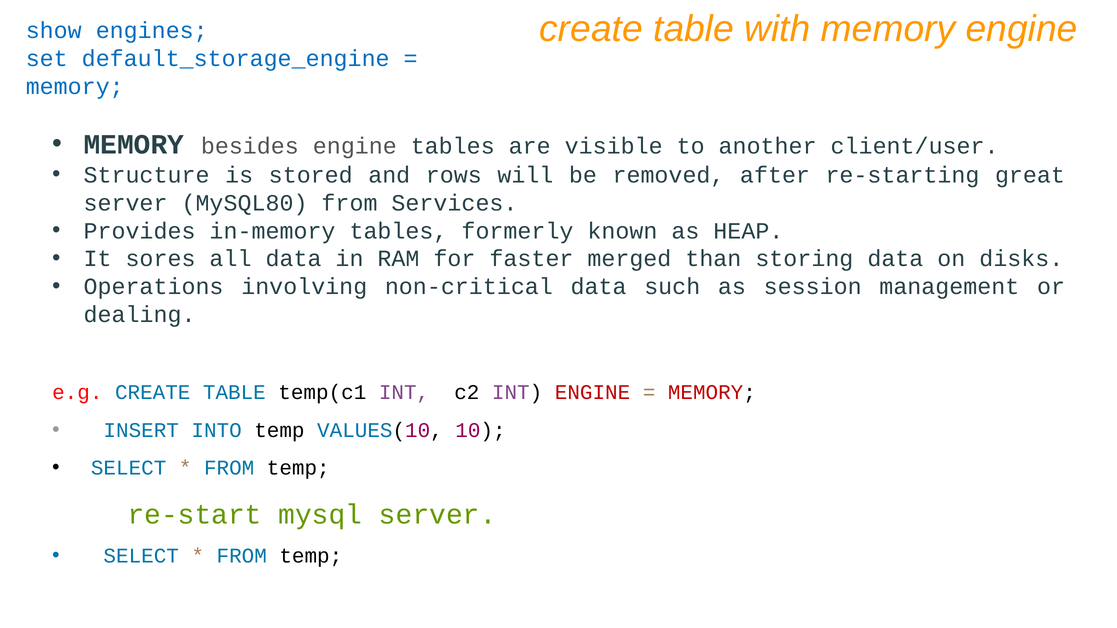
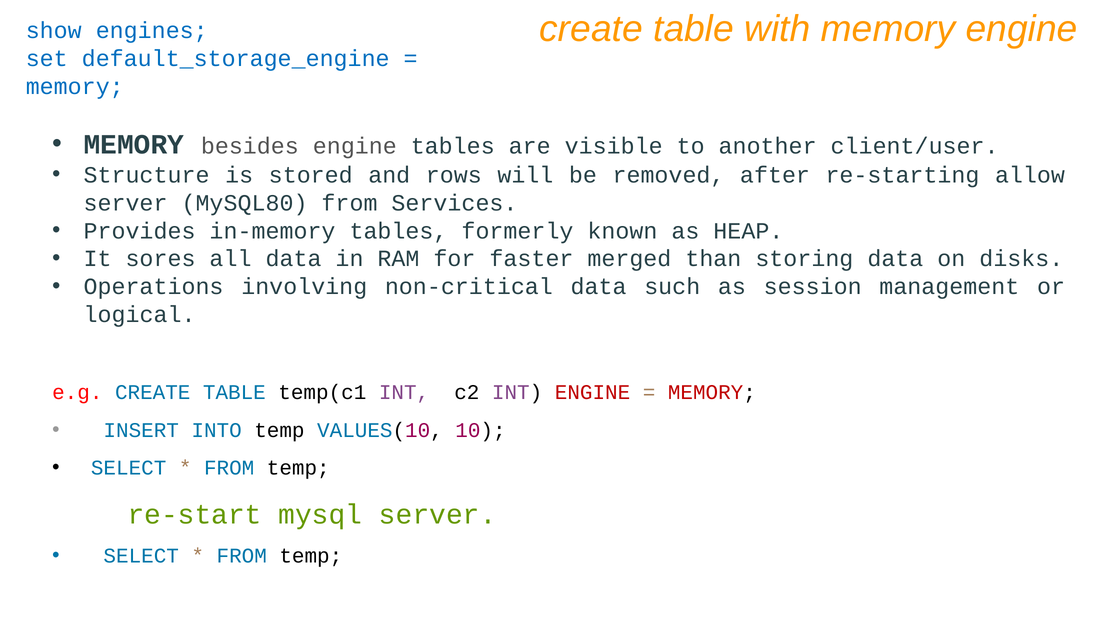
great: great -> allow
dealing: dealing -> logical
